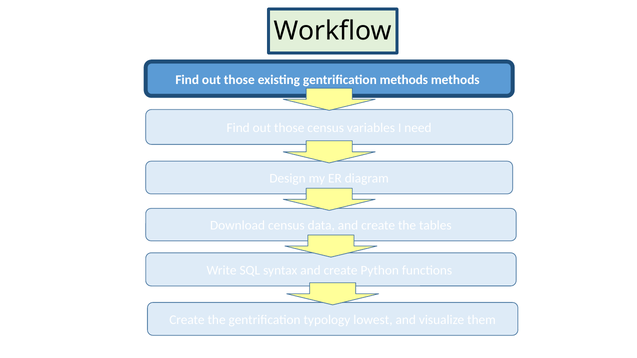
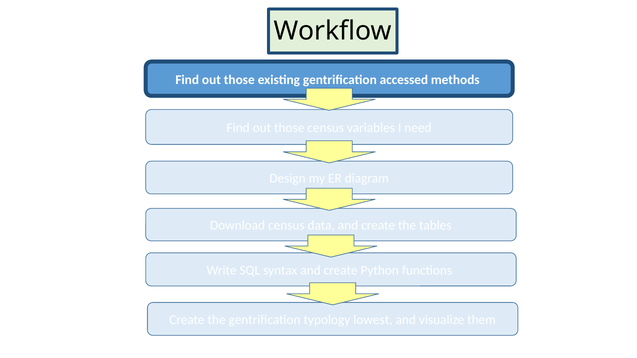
gentrification methods: methods -> accessed
